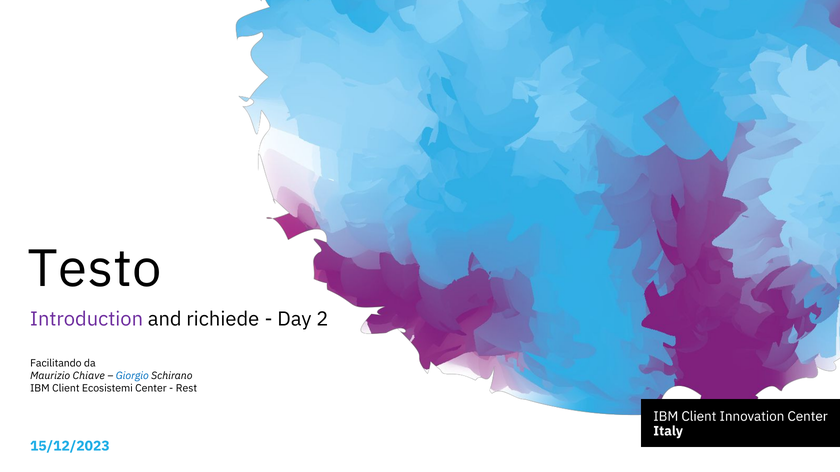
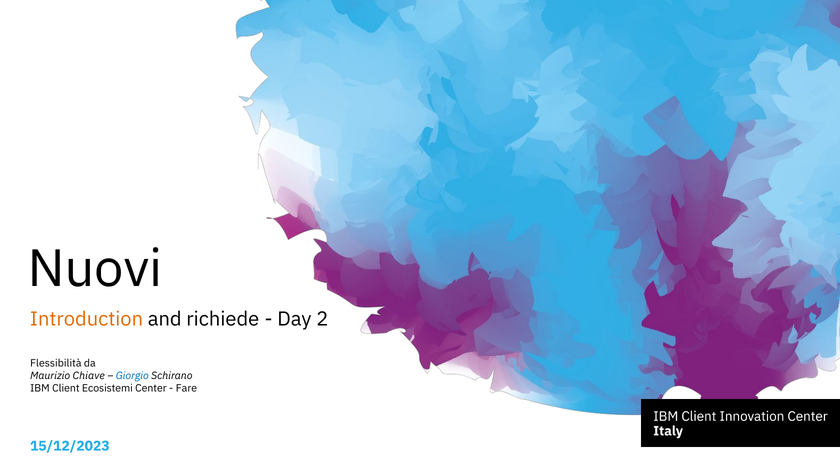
Testo: Testo -> Nuovi
Introduction colour: purple -> orange
Facilitando: Facilitando -> Flessibilità
Rest: Rest -> Fare
